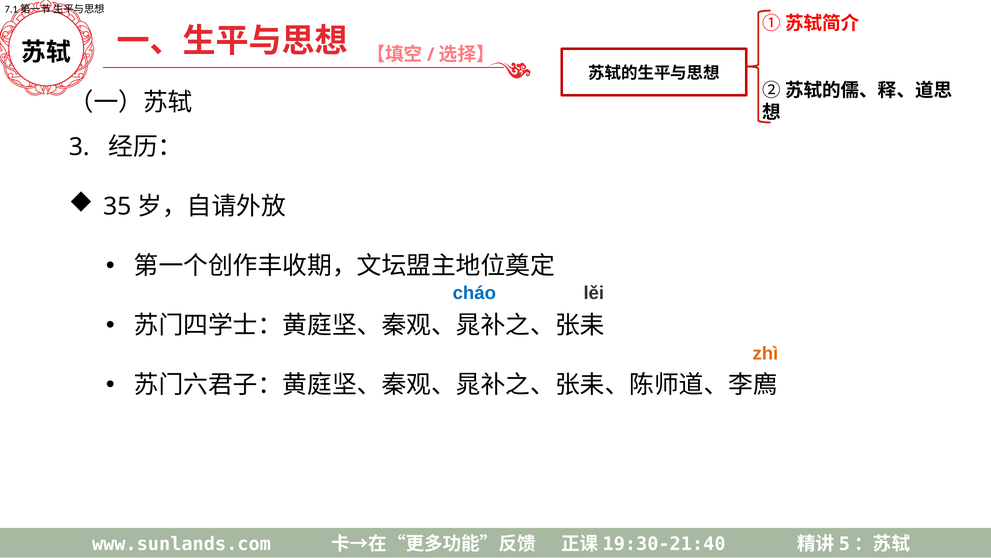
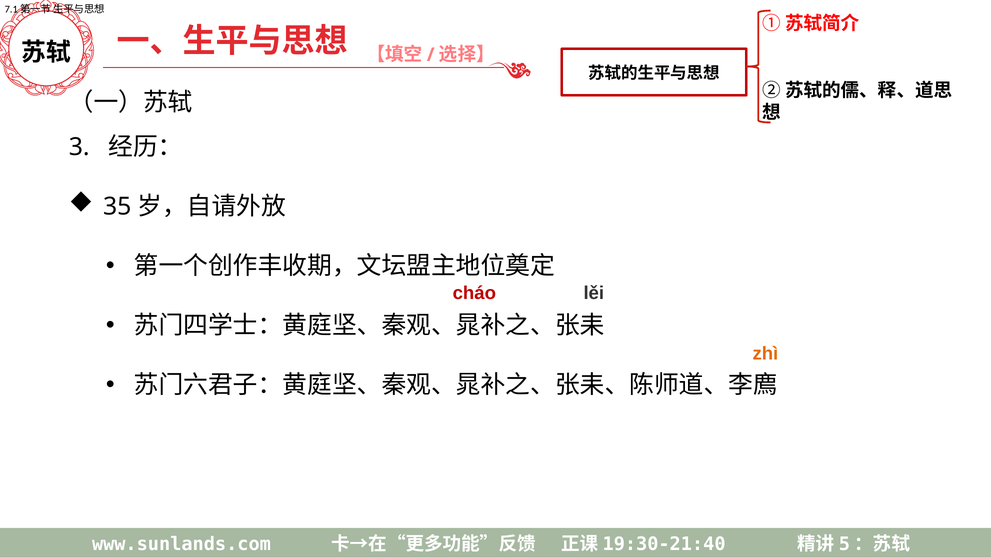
cháo colour: blue -> red
